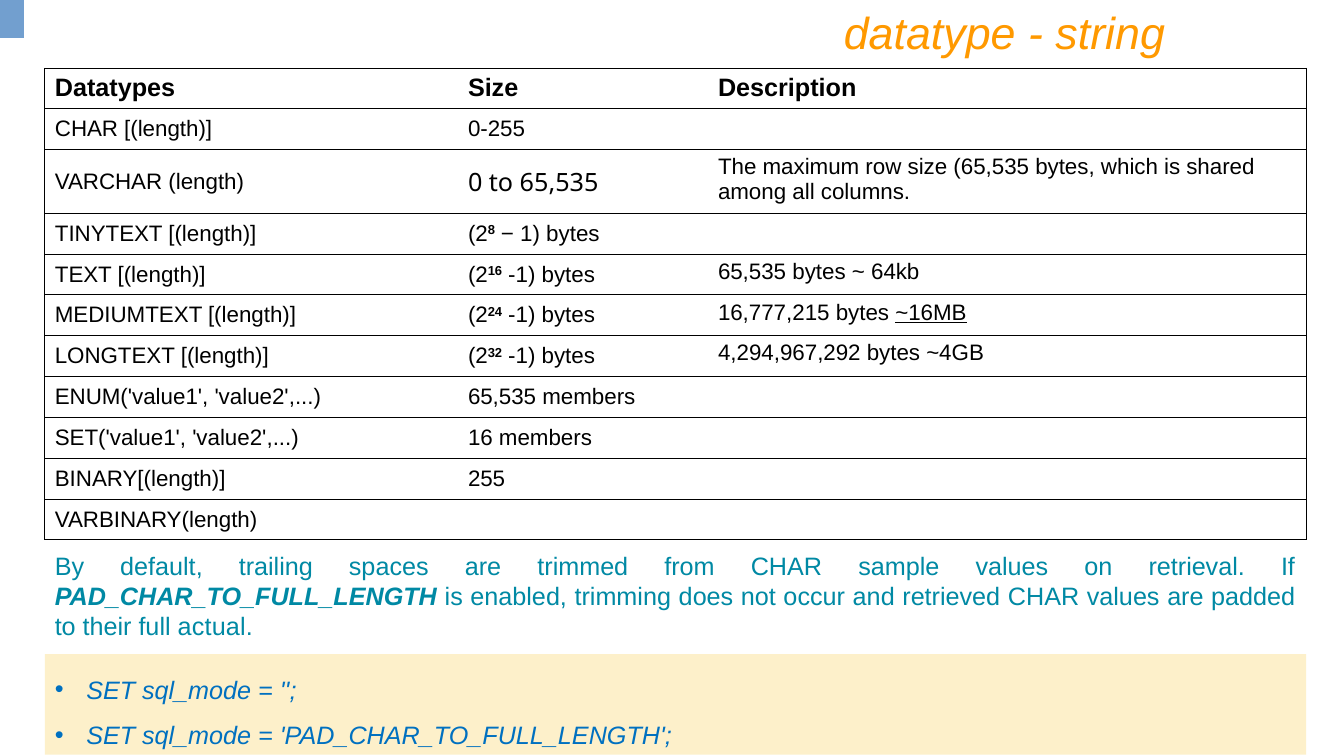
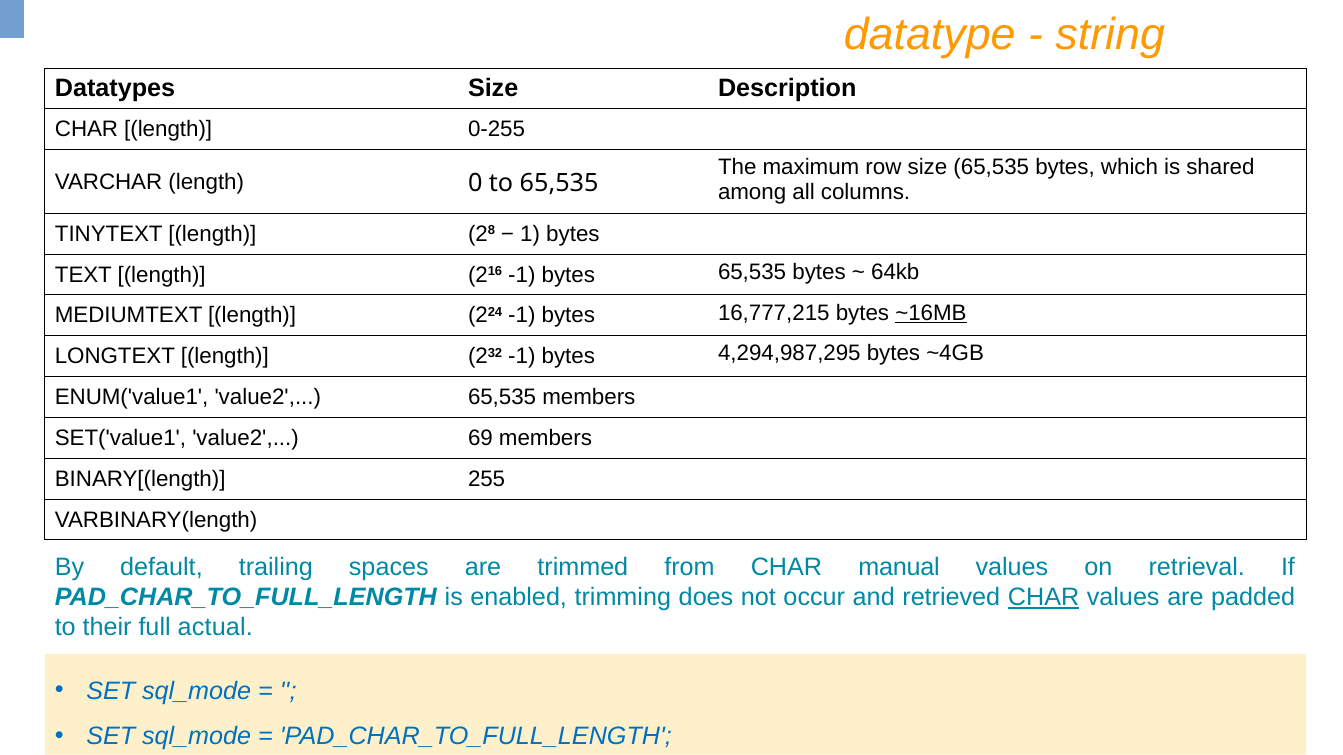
4,294,967,292: 4,294,967,292 -> 4,294,987,295
16: 16 -> 69
sample: sample -> manual
CHAR at (1044, 598) underline: none -> present
